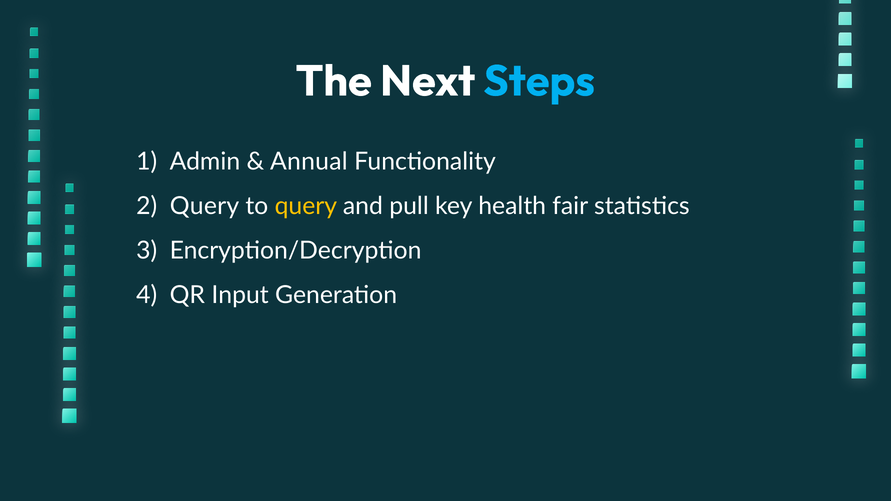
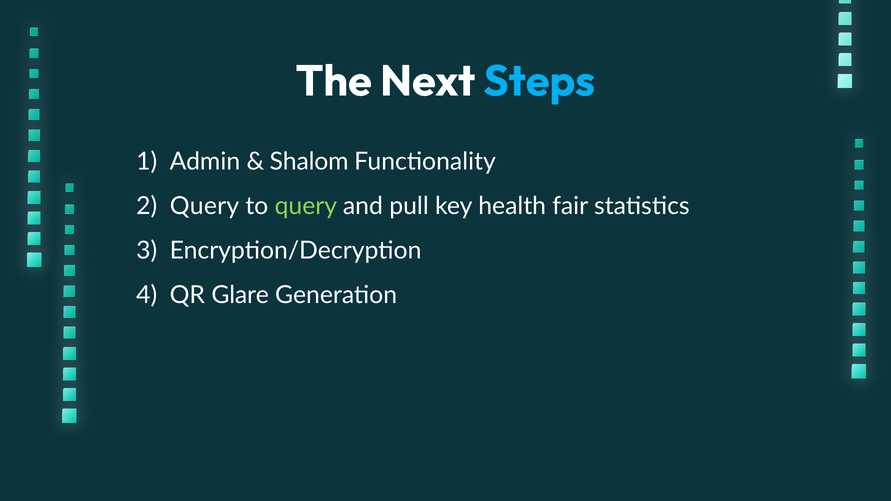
Annual: Annual -> Shalom
query at (306, 206) colour: yellow -> light green
Input: Input -> Glare
